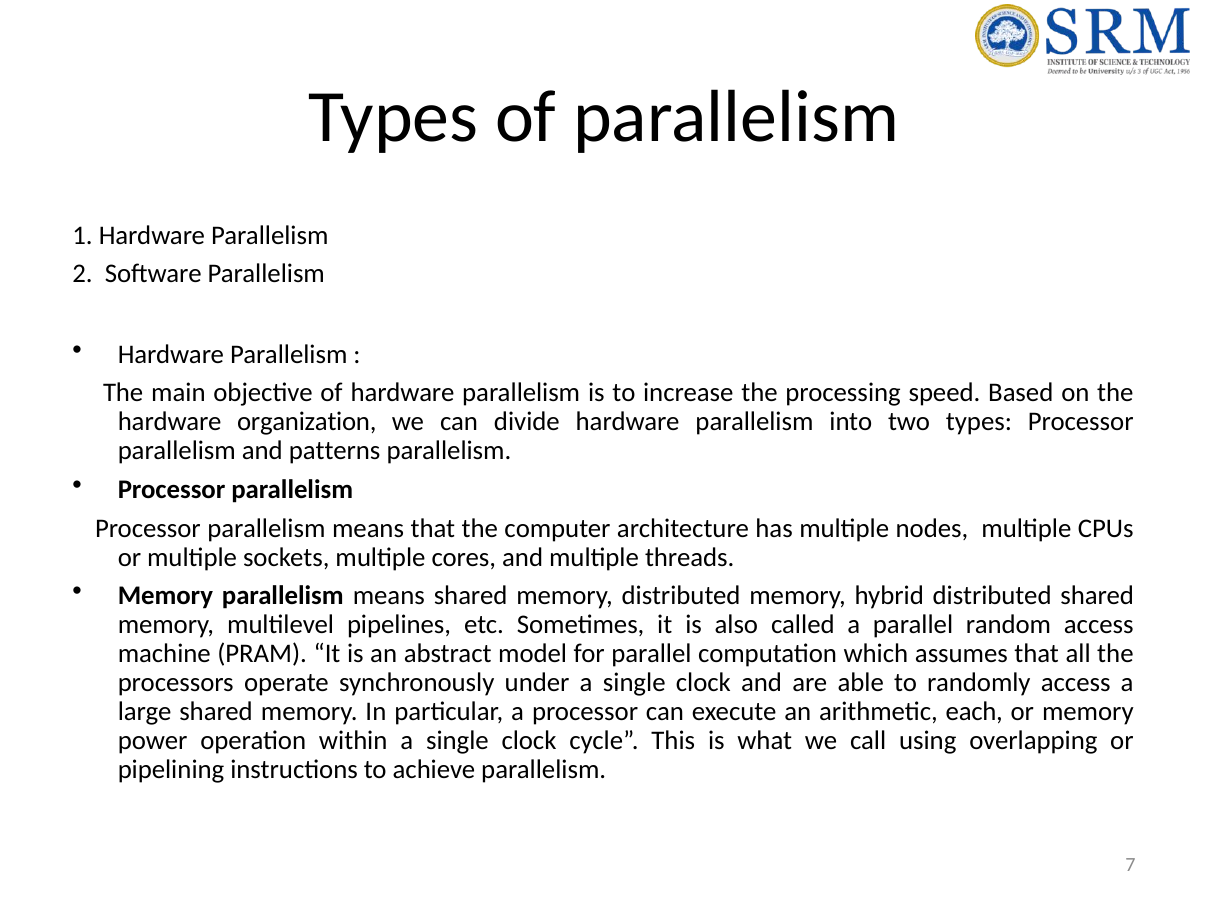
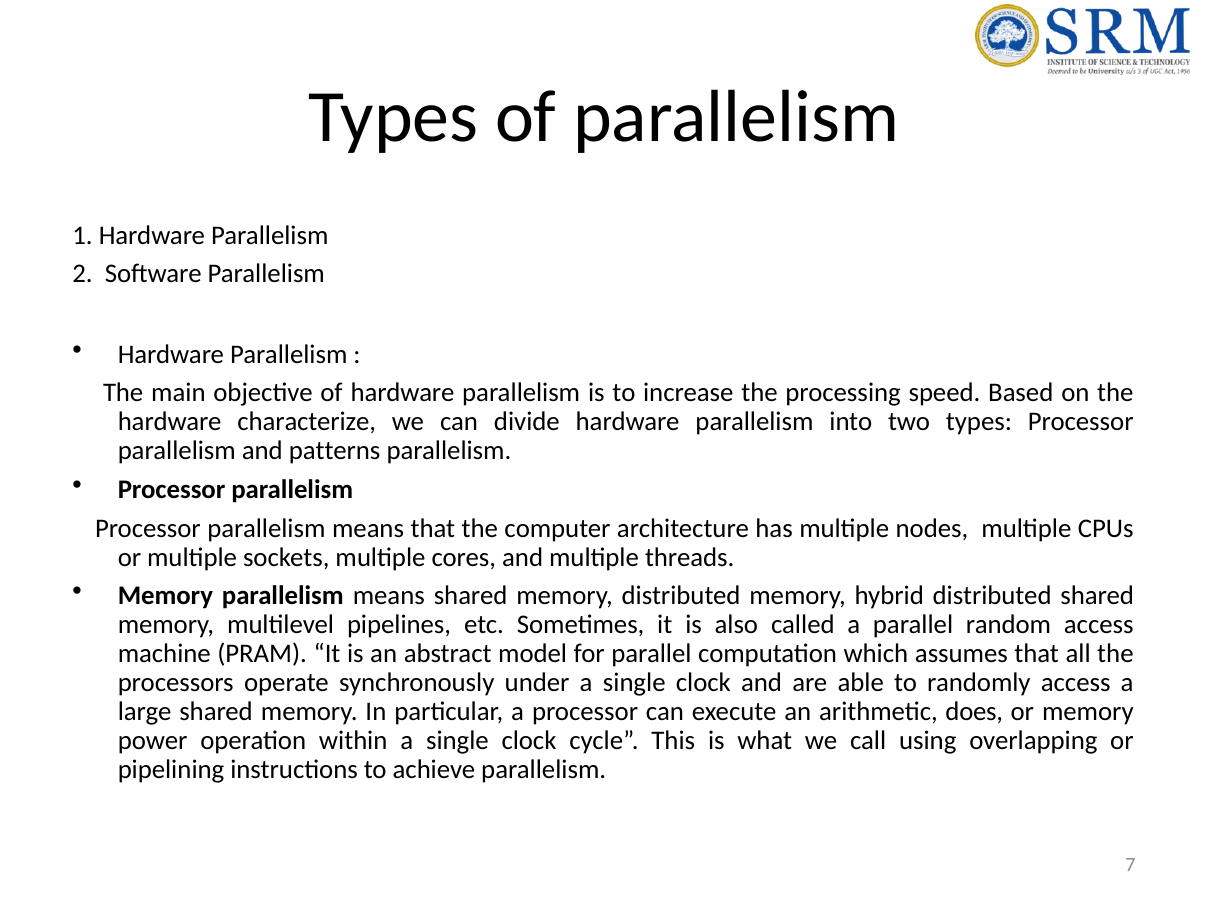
organization: organization -> characterize
each: each -> does
